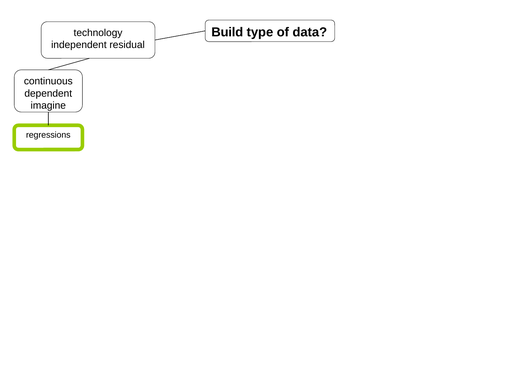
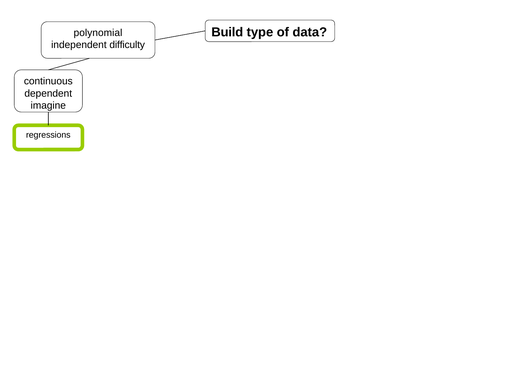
technology: technology -> polynomial
residual: residual -> difficulty
